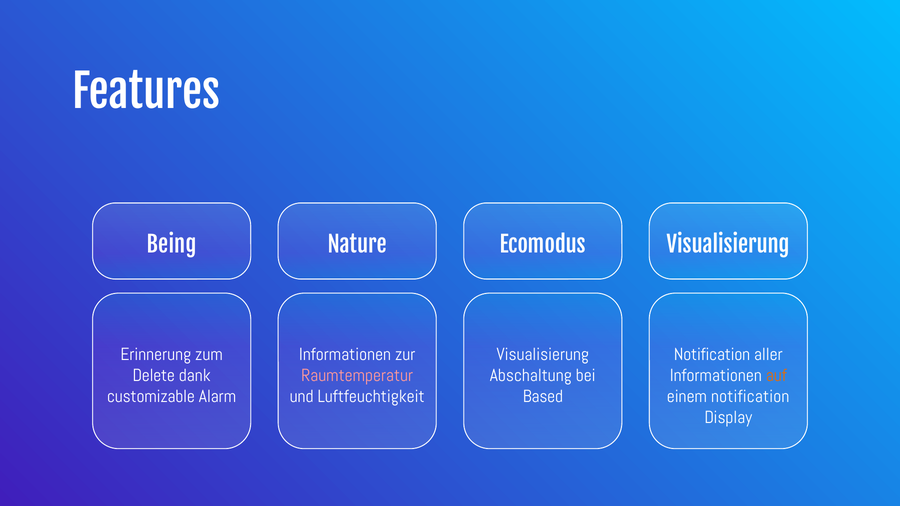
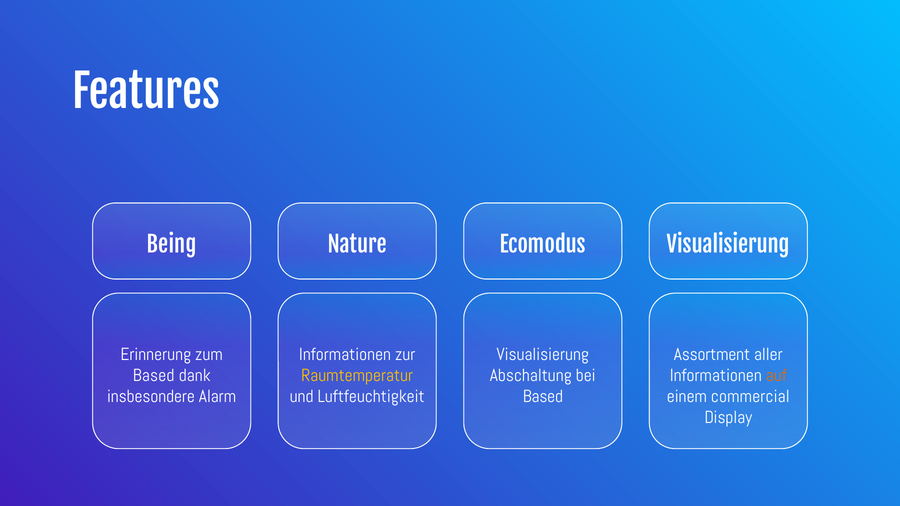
Notification at (712, 354): Notification -> Assortment
Delete at (154, 375): Delete -> Based
Raumtemperatur colour: pink -> yellow
customizable: customizable -> insbesondere
einem notification: notification -> commercial
